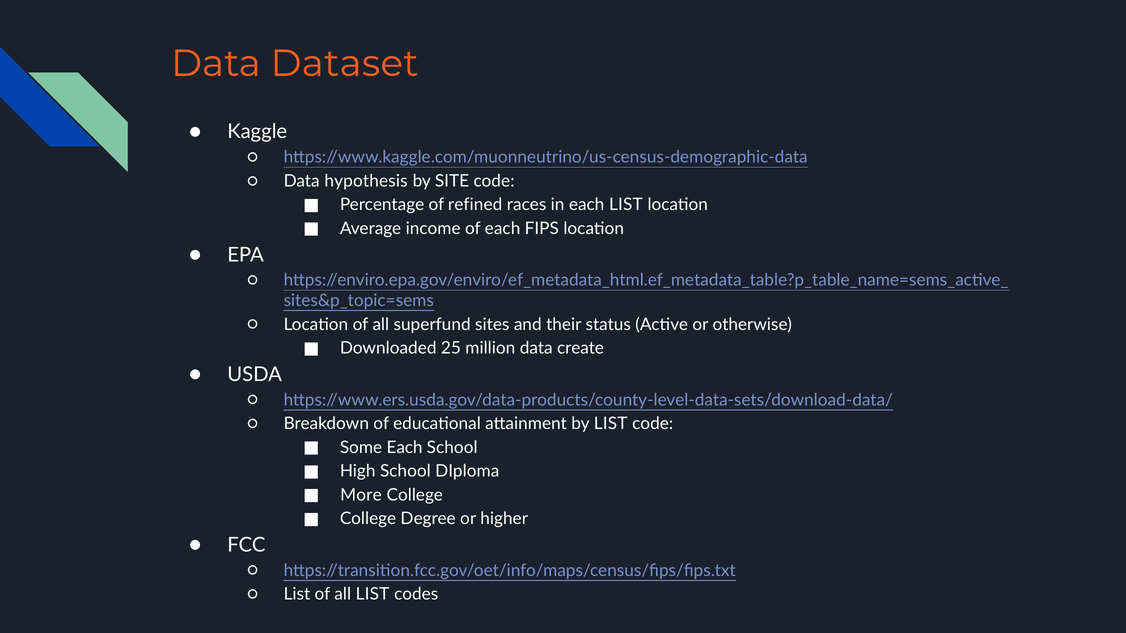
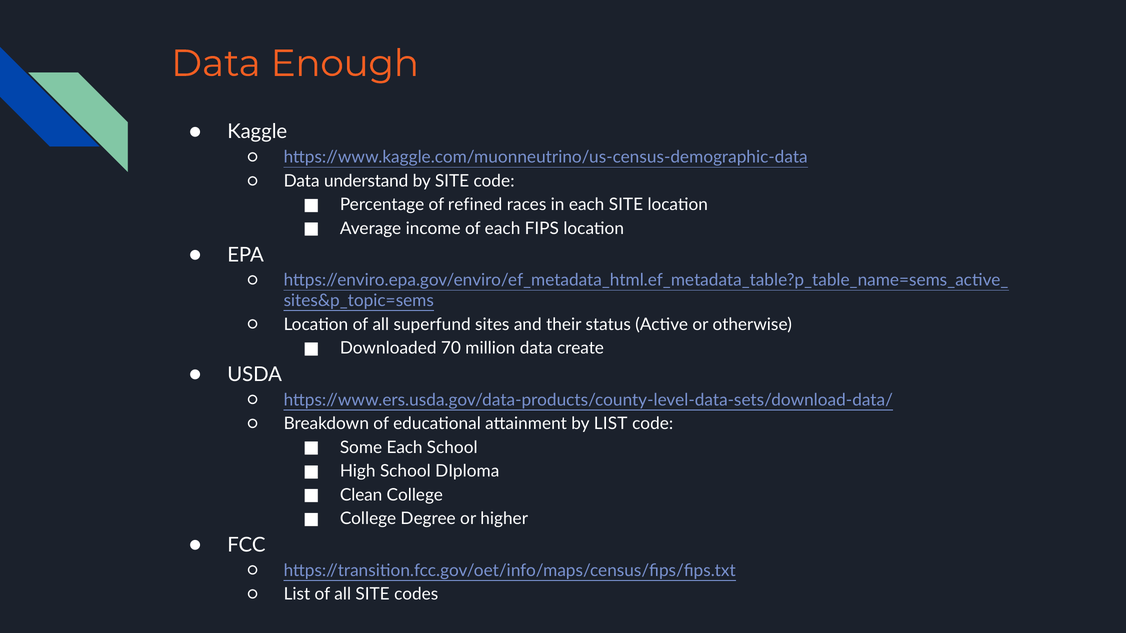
Dataset: Dataset -> Enough
hypothesis: hypothesis -> understand
each LIST: LIST -> SITE
25: 25 -> 70
More: More -> Clean
all LIST: LIST -> SITE
